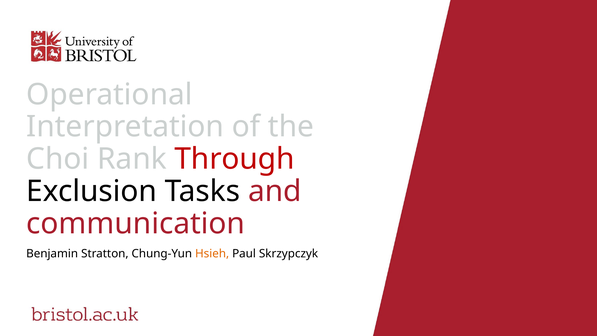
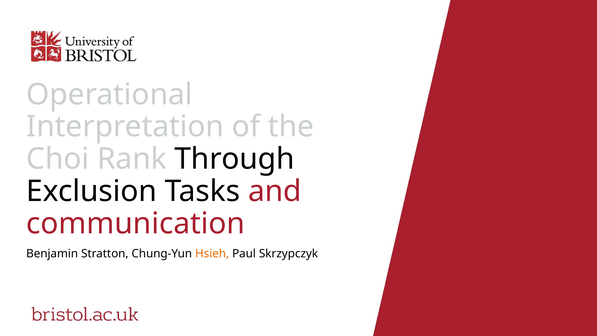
Through colour: red -> black
